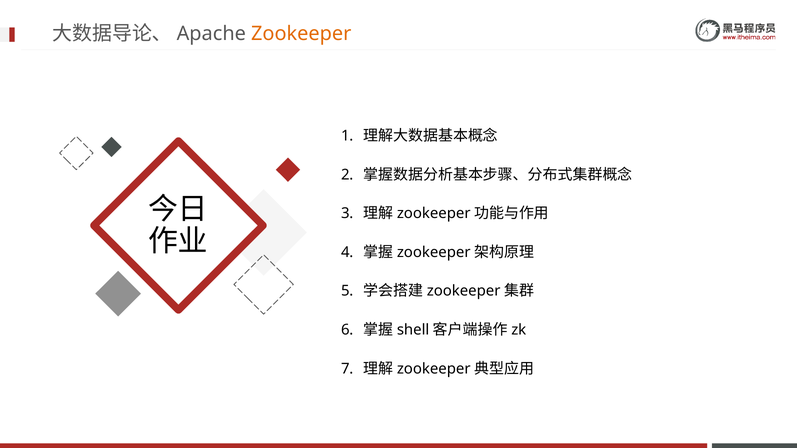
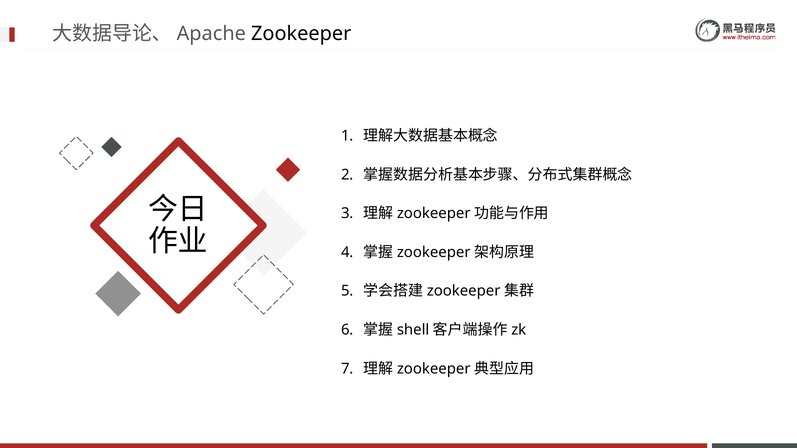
Zookeeper colour: orange -> black
